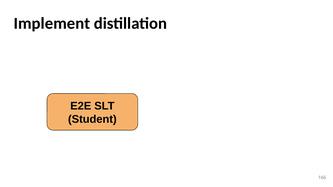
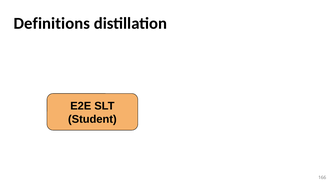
Implement: Implement -> Definitions
